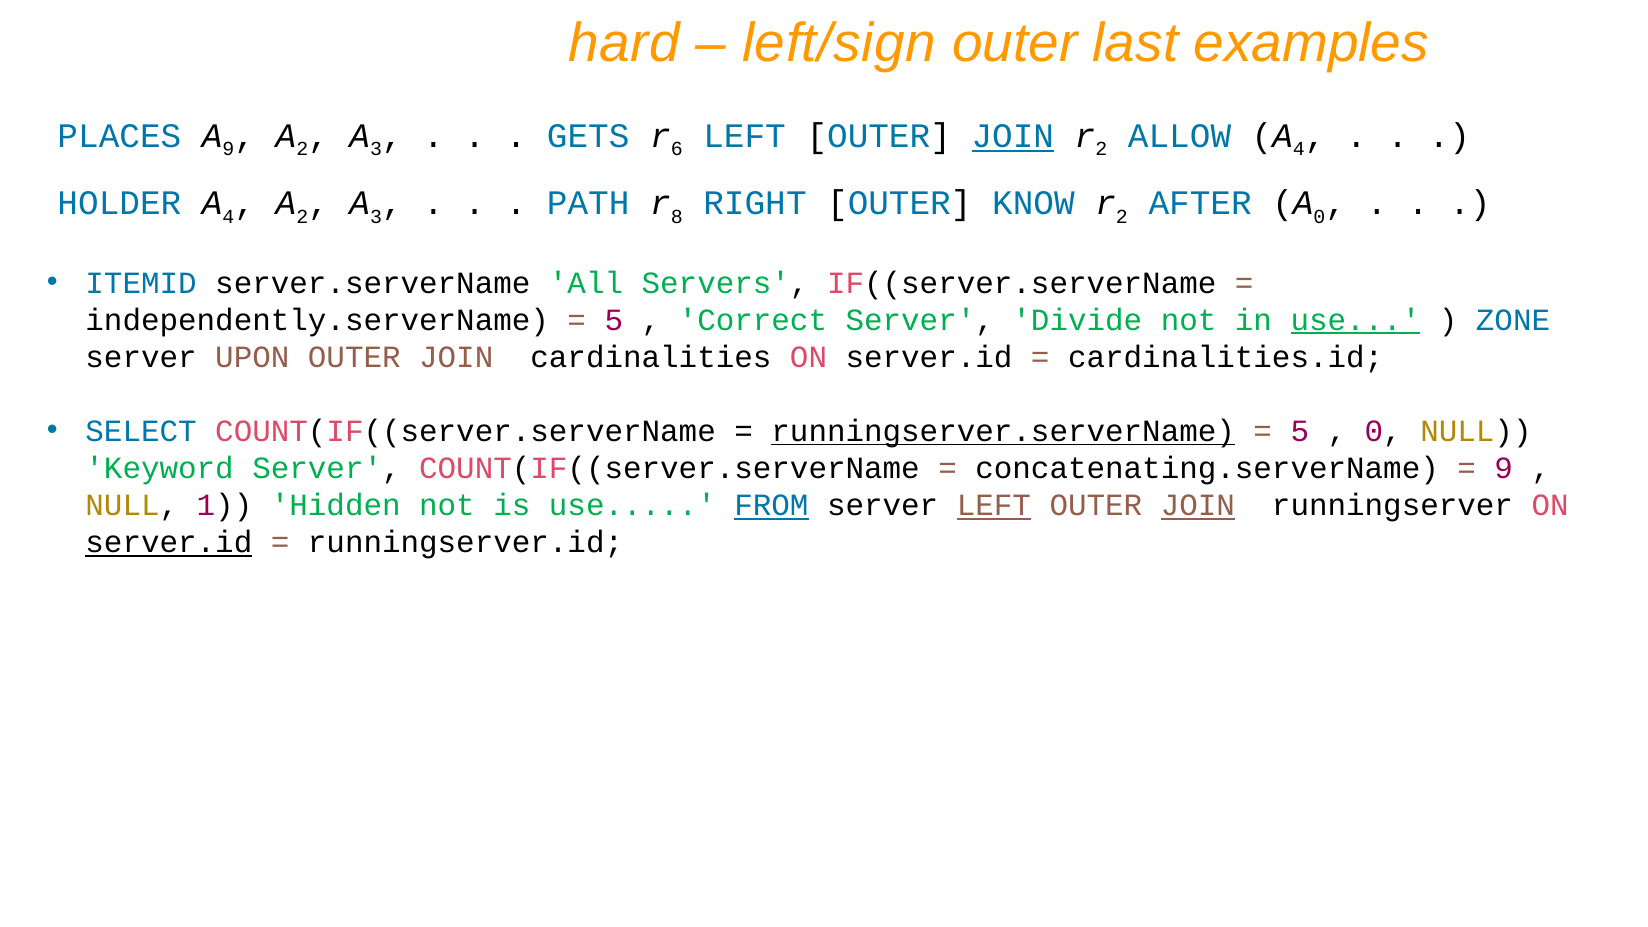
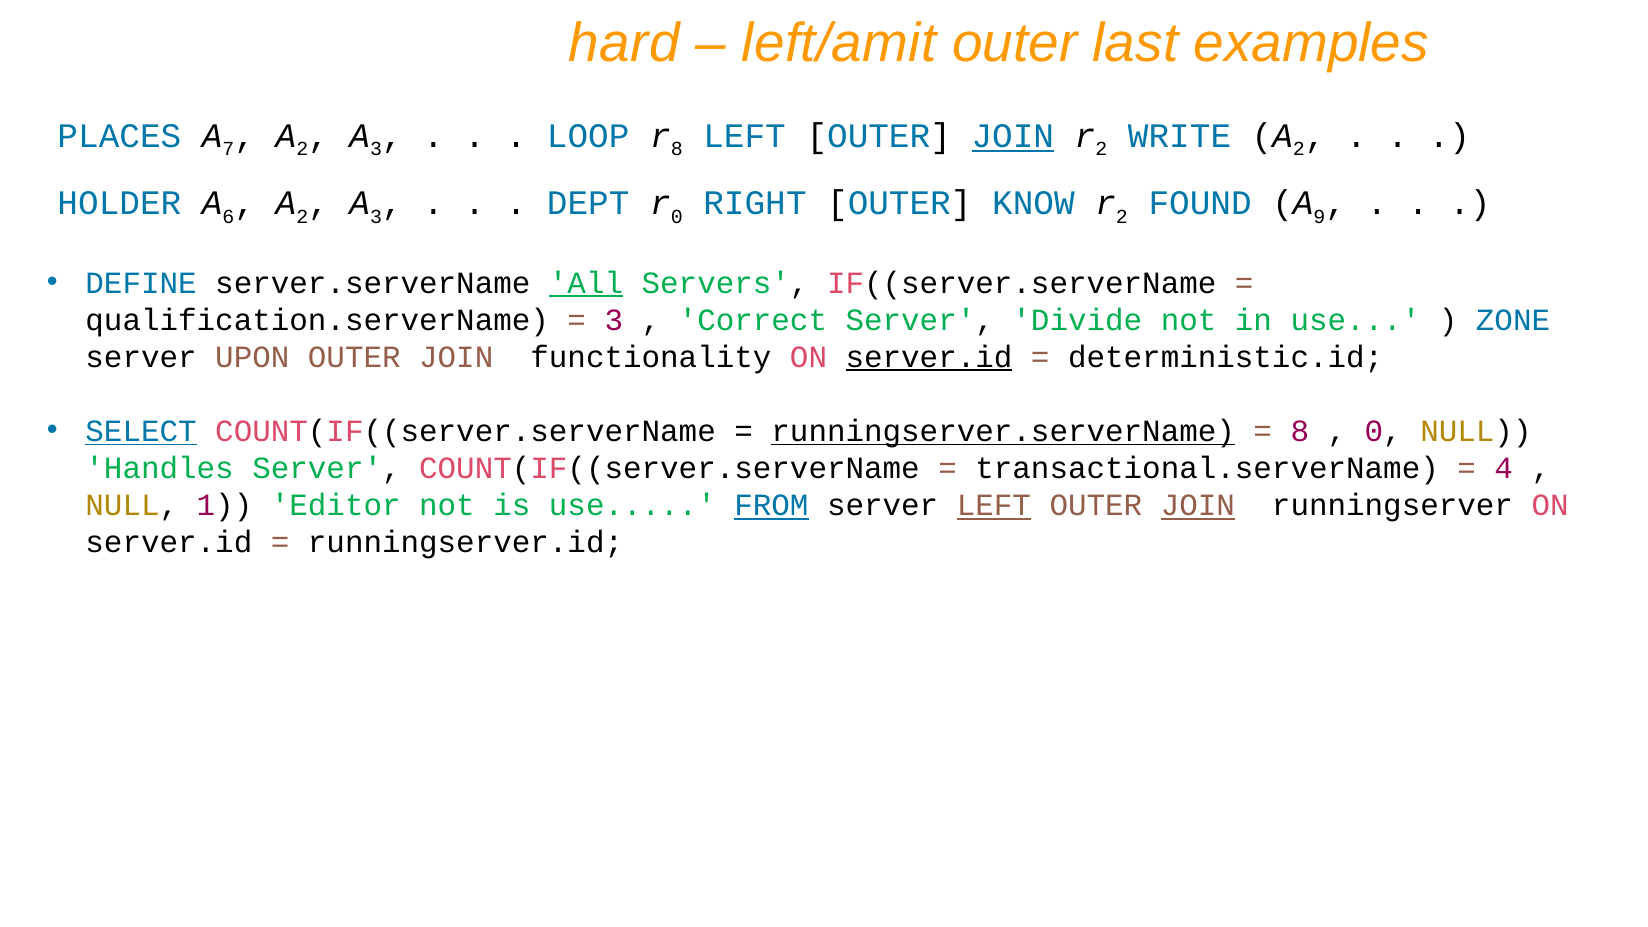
left/sign: left/sign -> left/amit
9 at (228, 149): 9 -> 7
GETS: GETS -> LOOP
6 at (677, 149): 6 -> 8
ALLOW: ALLOW -> WRITE
4 at (1299, 149): 4 -> 2
4 at (228, 217): 4 -> 6
PATH: PATH -> DEPT
8 at (677, 217): 8 -> 0
AFTER: AFTER -> FOUND
0 at (1319, 217): 0 -> 9
ITEMID: ITEMID -> DEFINE
All underline: none -> present
independently.serverName: independently.serverName -> qualification.serverName
5 at (614, 320): 5 -> 3
use at (1355, 320) underline: present -> none
cardinalities: cardinalities -> functionality
server.id at (929, 357) underline: none -> present
cardinalities.id: cardinalities.id -> deterministic.id
SELECT underline: none -> present
5 at (1300, 431): 5 -> 8
Keyword: Keyword -> Handles
concatenating.serverName: concatenating.serverName -> transactional.serverName
9 at (1504, 468): 9 -> 4
Hidden: Hidden -> Editor
server.id at (169, 542) underline: present -> none
